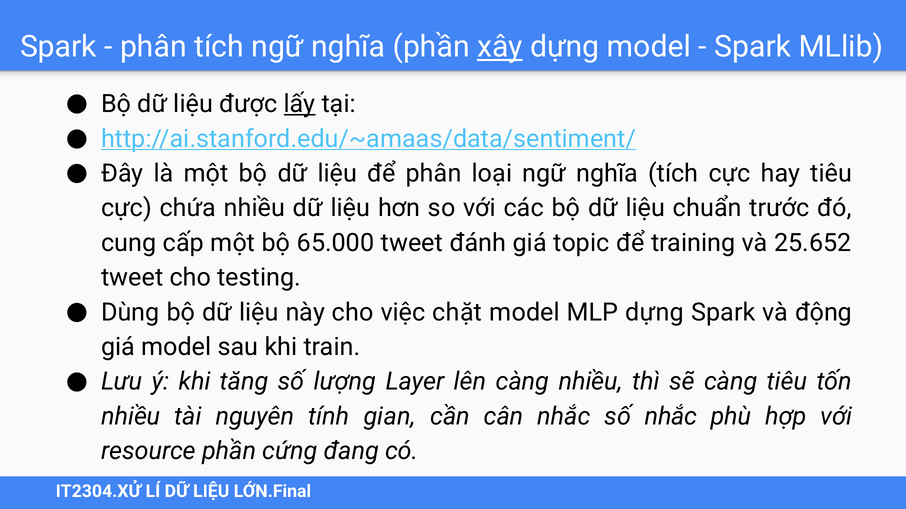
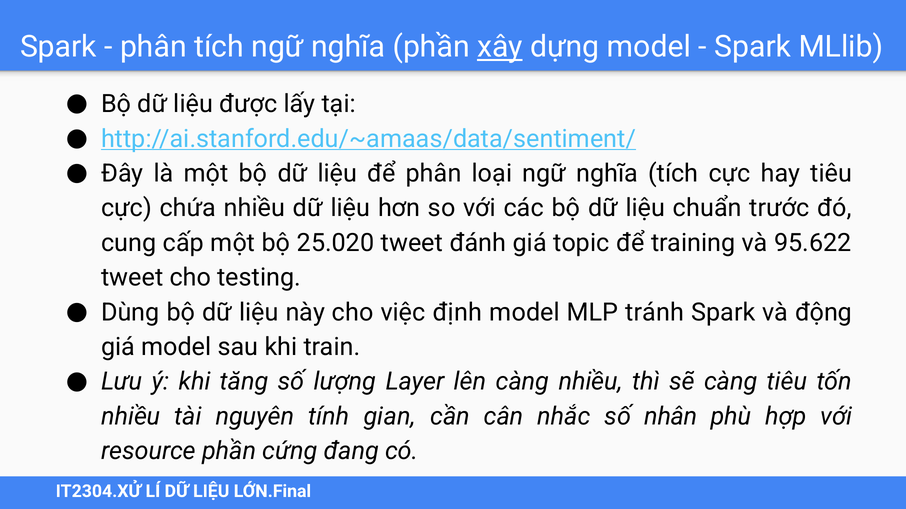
lấy underline: present -> none
65.000: 65.000 -> 25.020
25.652: 25.652 -> 95.622
chặt: chặt -> định
MLP dựng: dựng -> tránh
số nhắc: nhắc -> nhân
